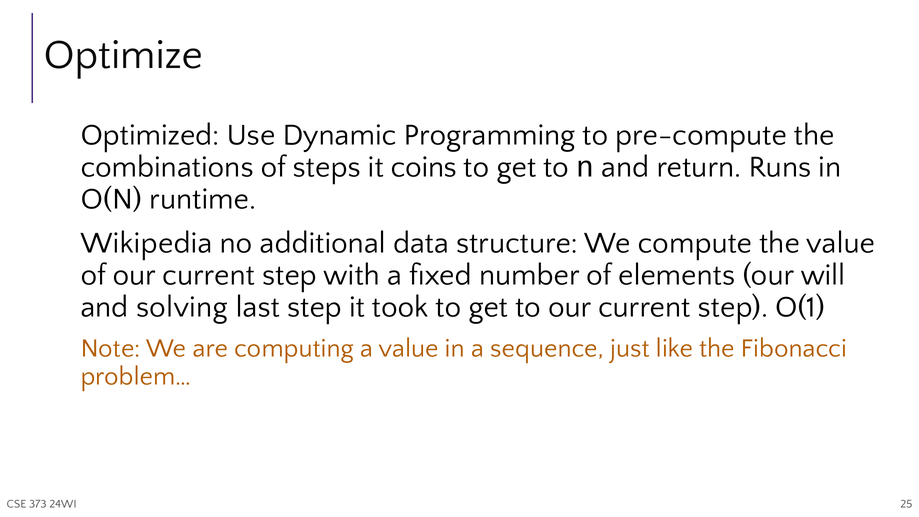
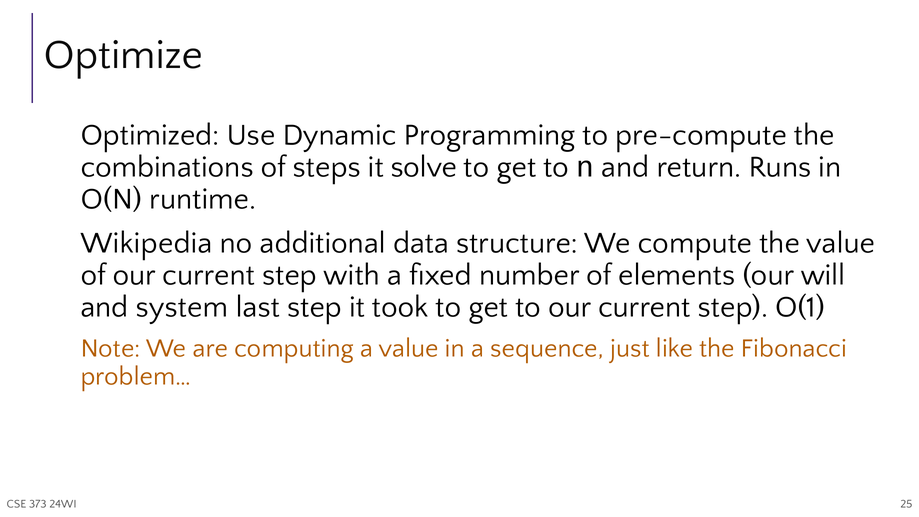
coins: coins -> solve
solving: solving -> system
